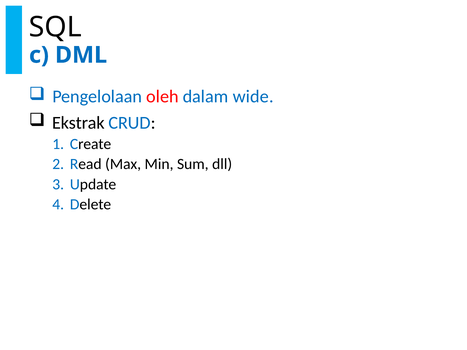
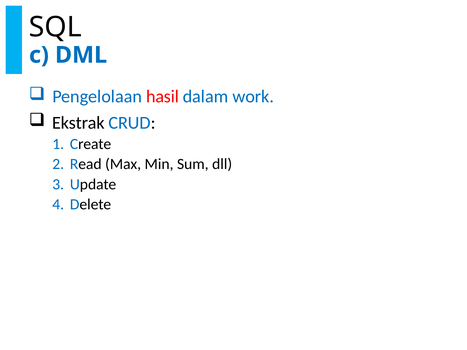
oleh: oleh -> hasil
wide: wide -> work
